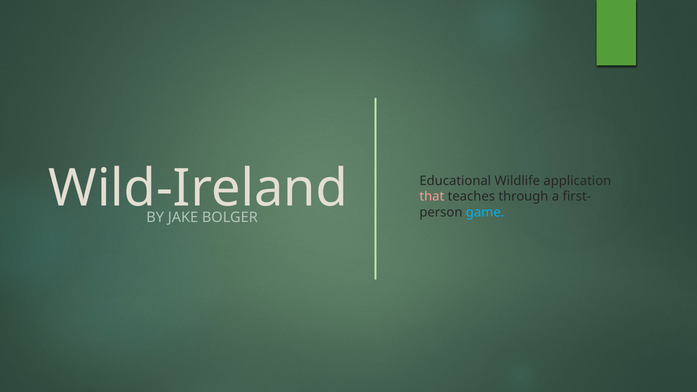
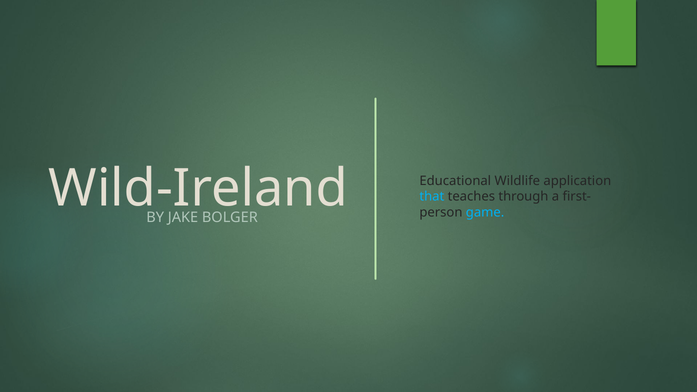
that colour: pink -> light blue
